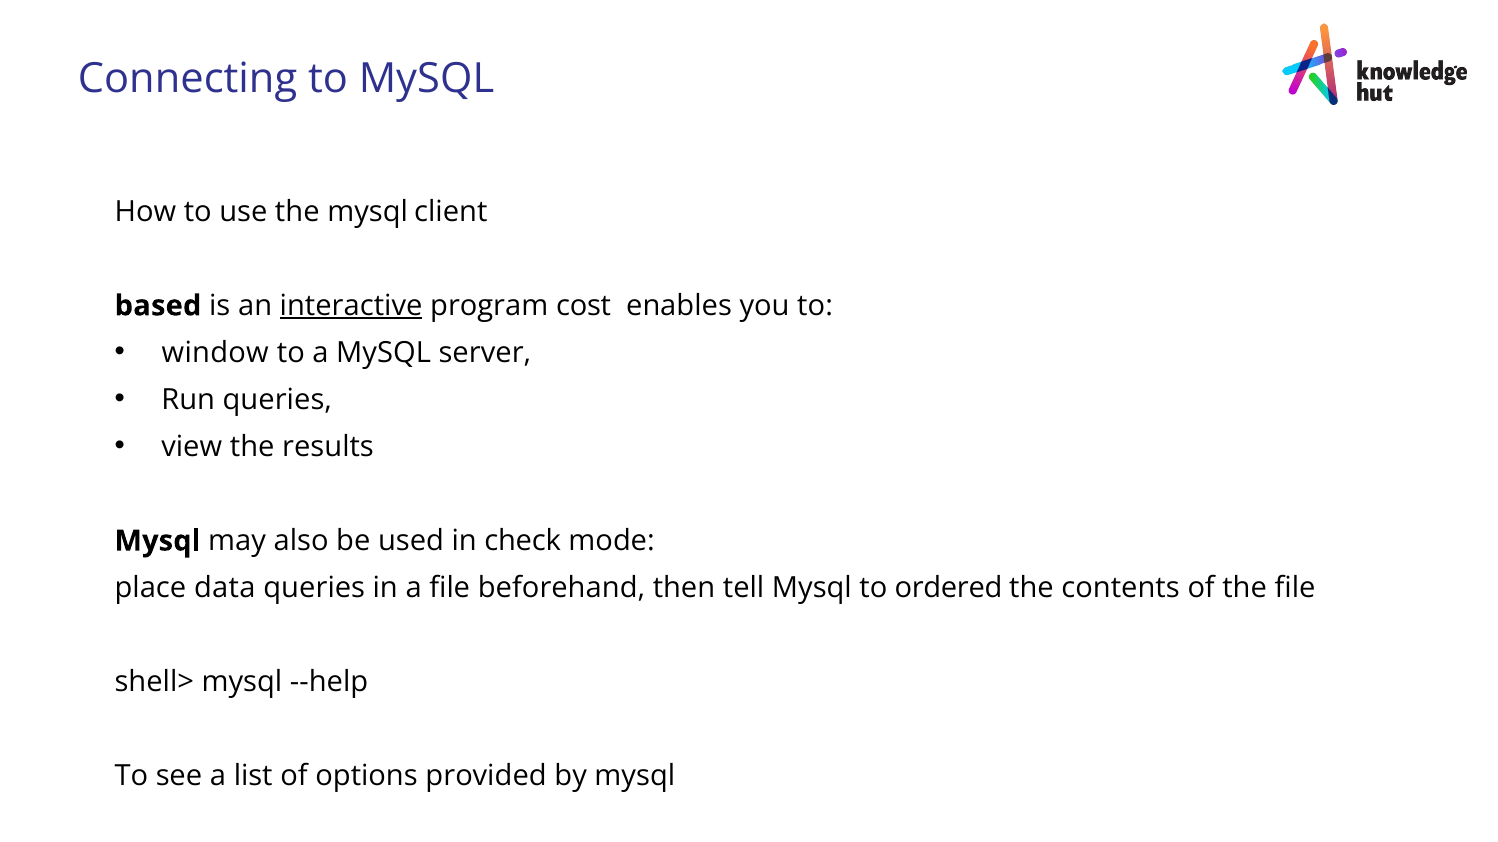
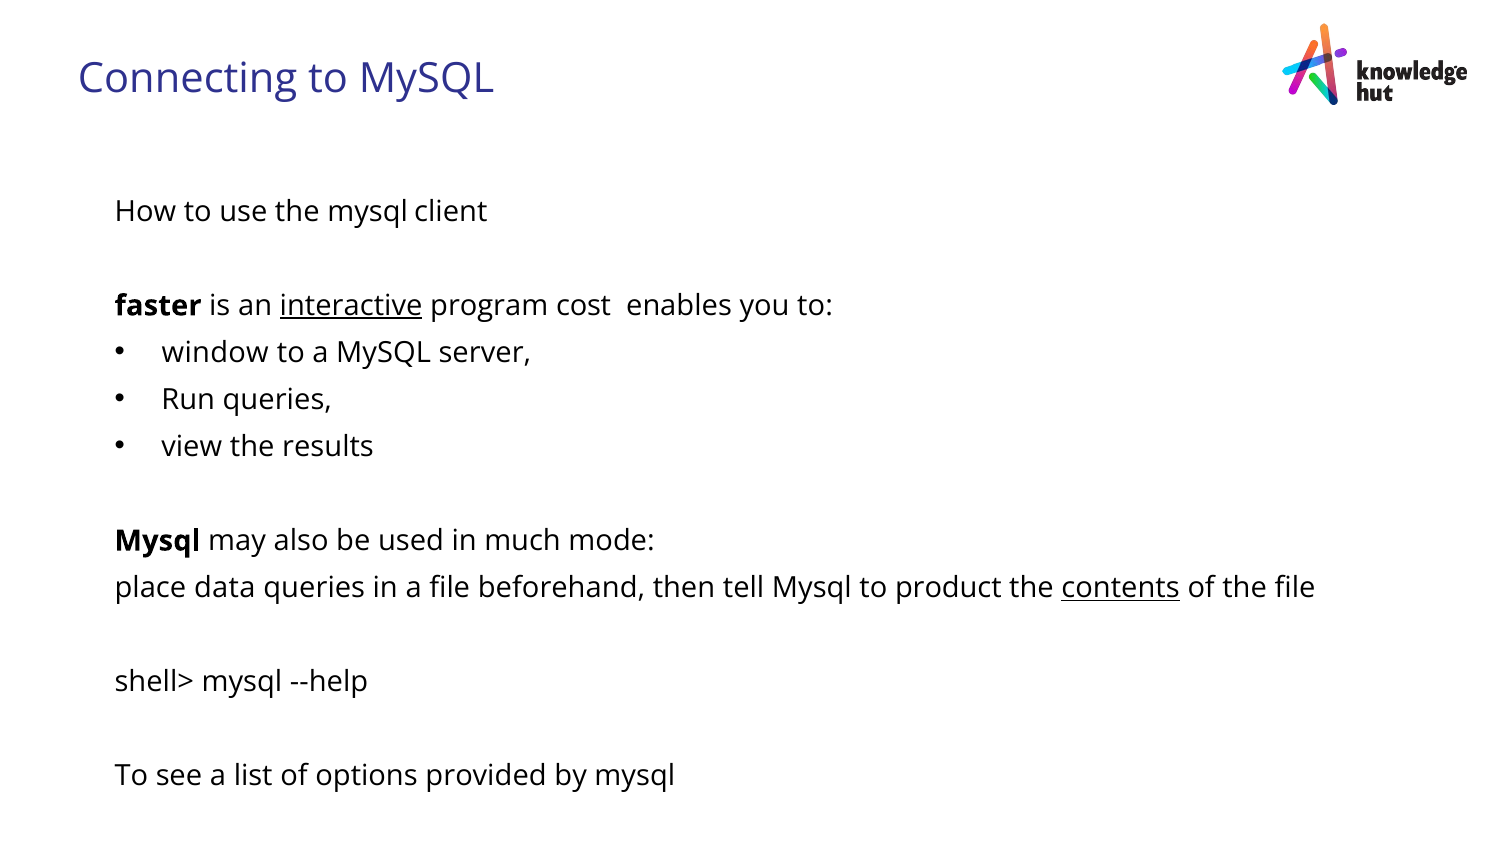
based: based -> faster
check: check -> much
ordered: ordered -> product
contents underline: none -> present
